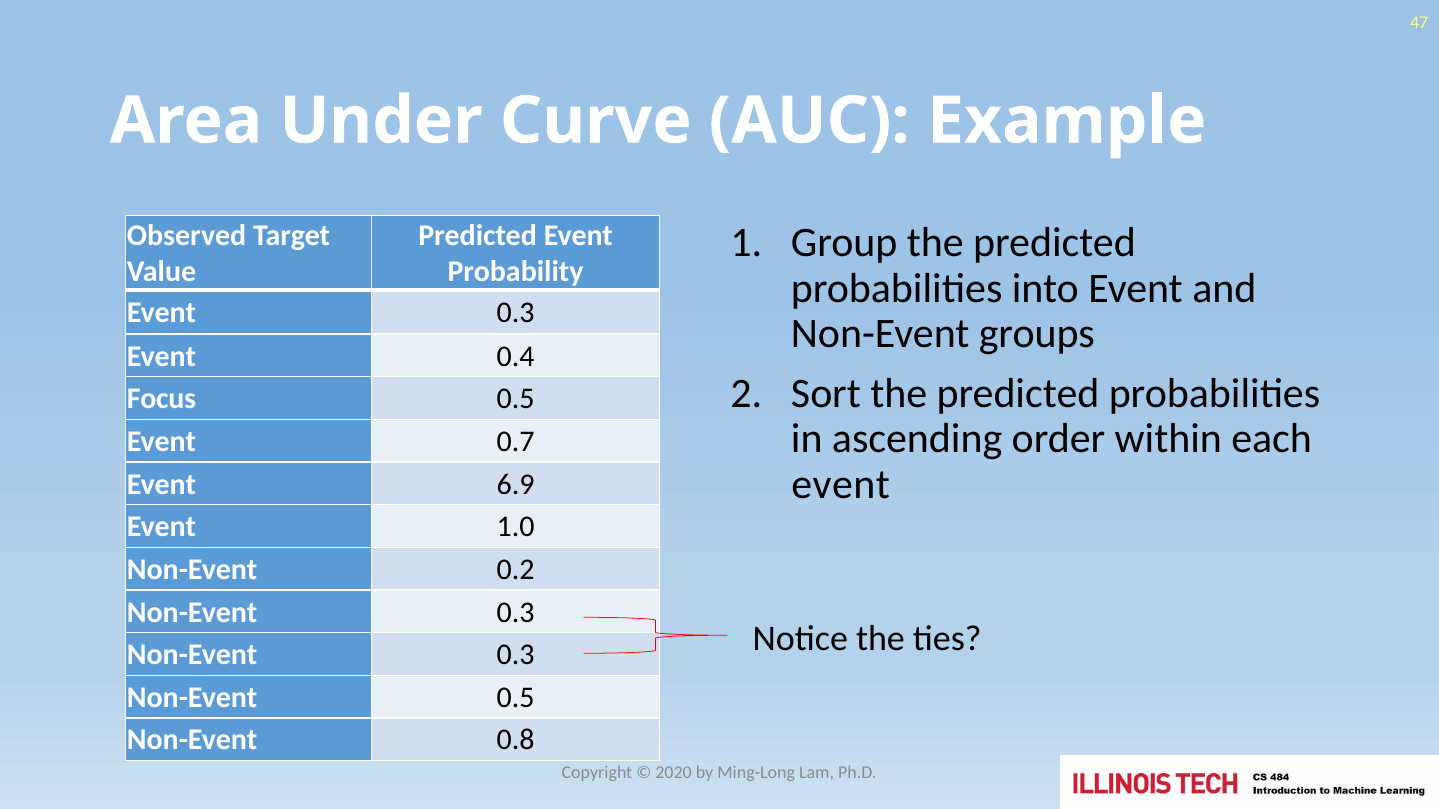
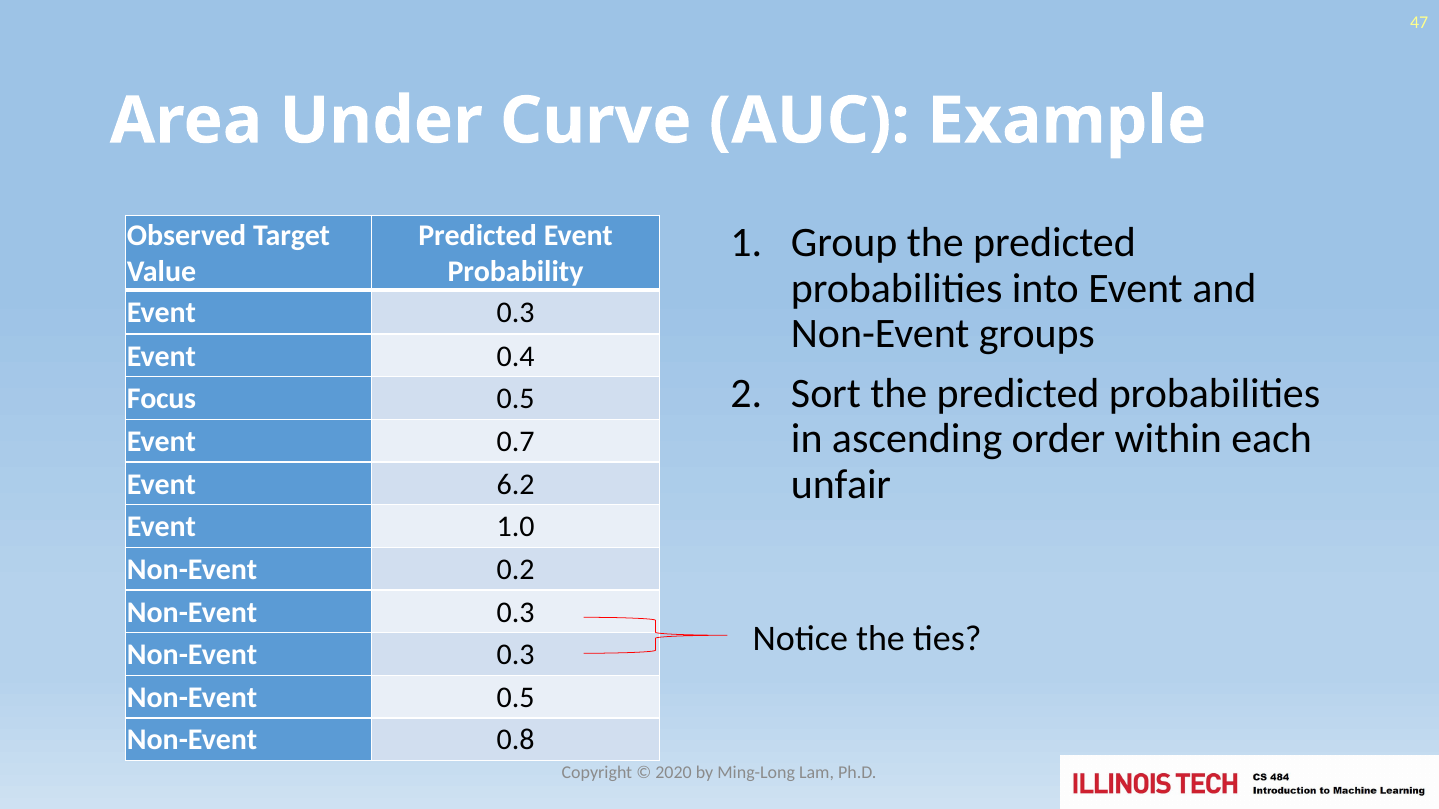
event at (841, 484): event -> unfair
6.9: 6.9 -> 6.2
